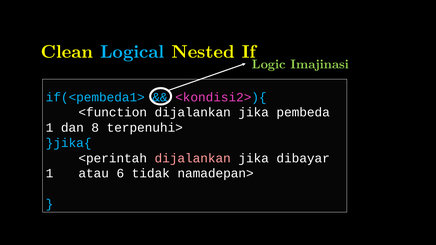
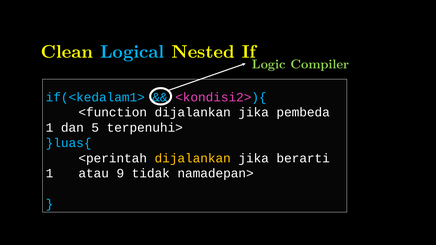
Imajinasi: Imajinasi -> Compiler
if(<pembeda1>: if(<pembeda1> -> if(<kedalam1>
8: 8 -> 5
}jika{: }jika{ -> }luas{
dijalankan at (193, 158) colour: pink -> yellow
dibayar: dibayar -> berarti
6: 6 -> 9
